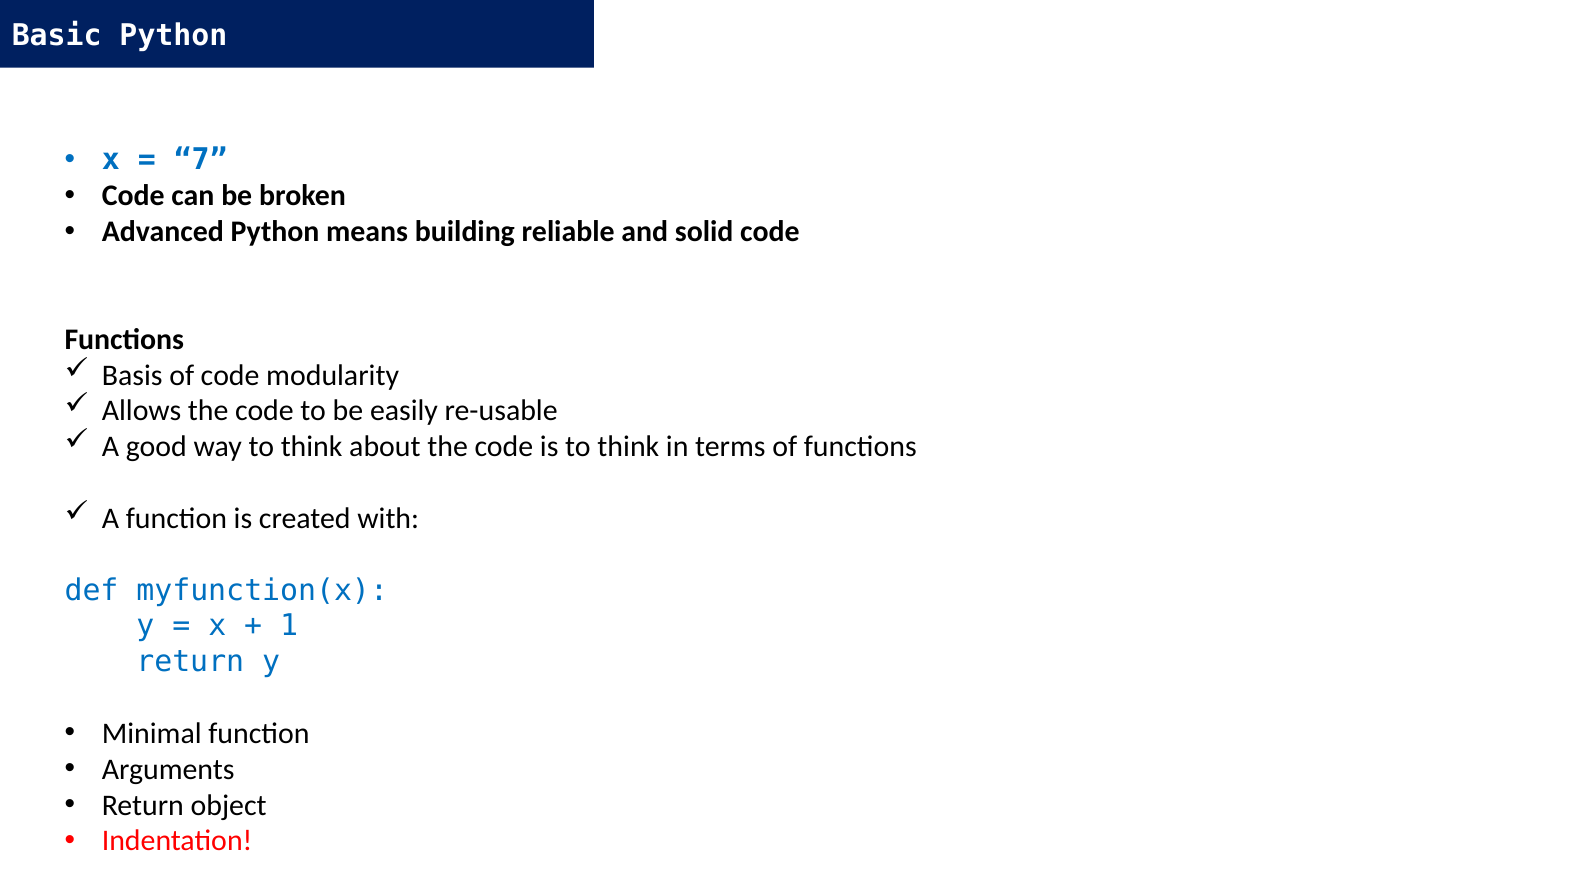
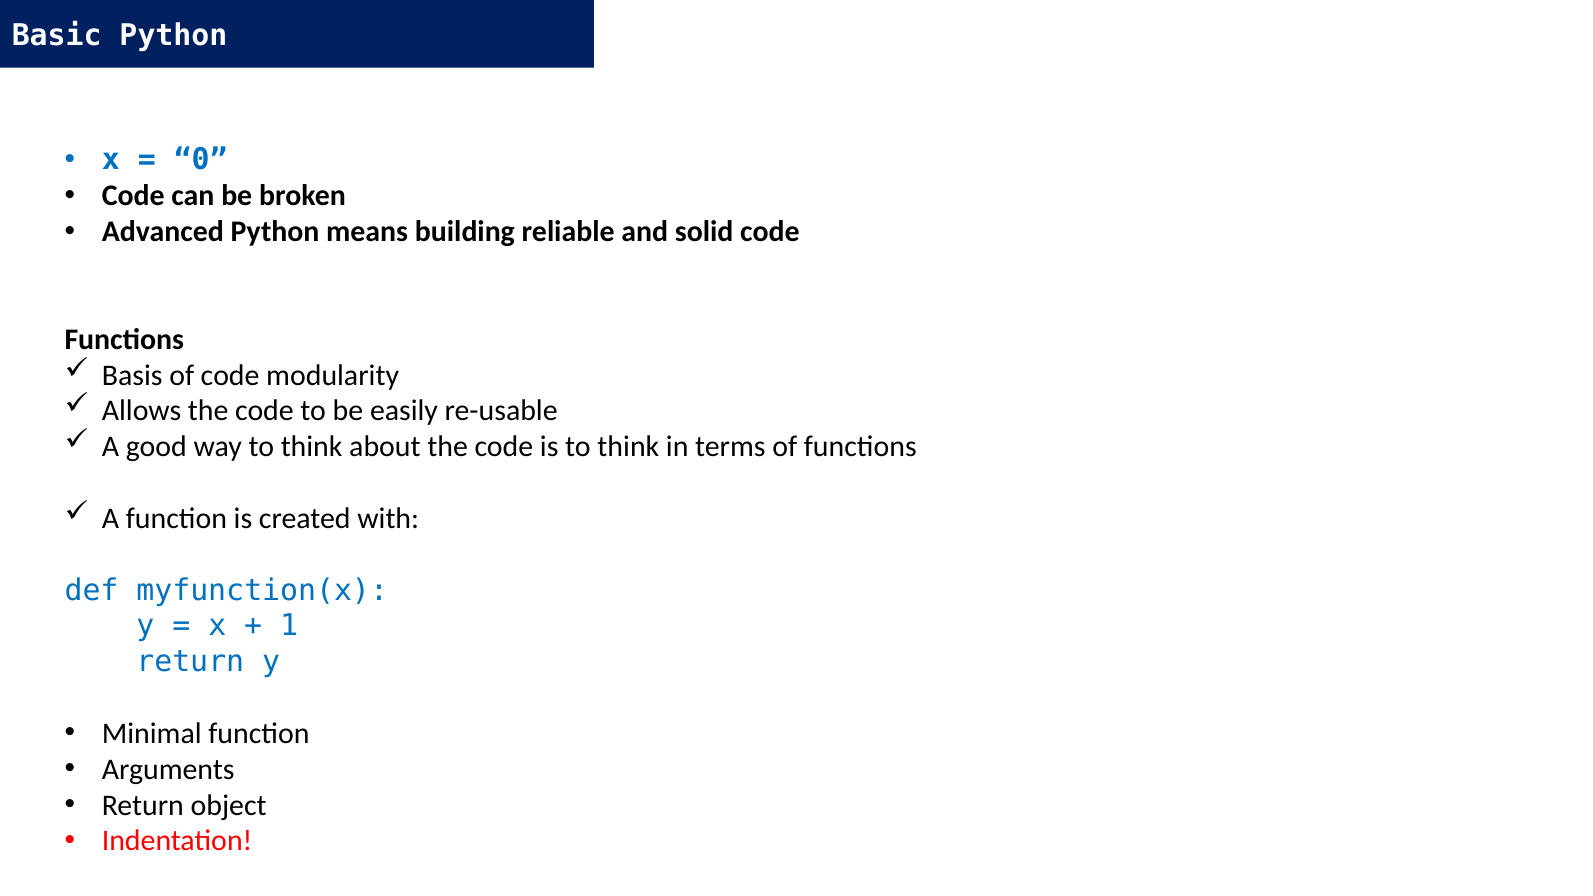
7: 7 -> 0
